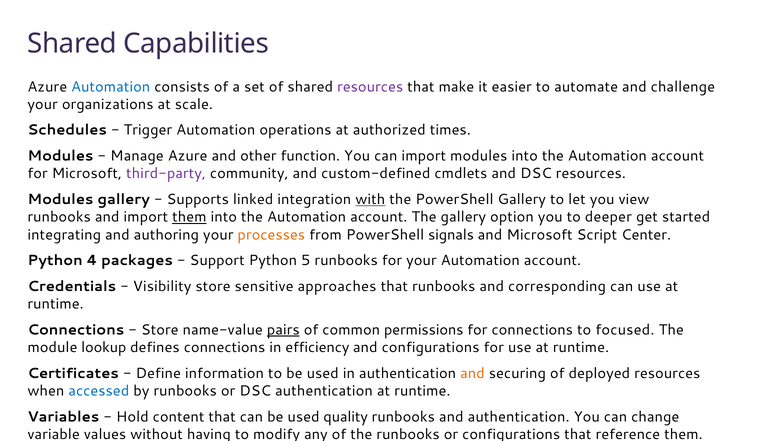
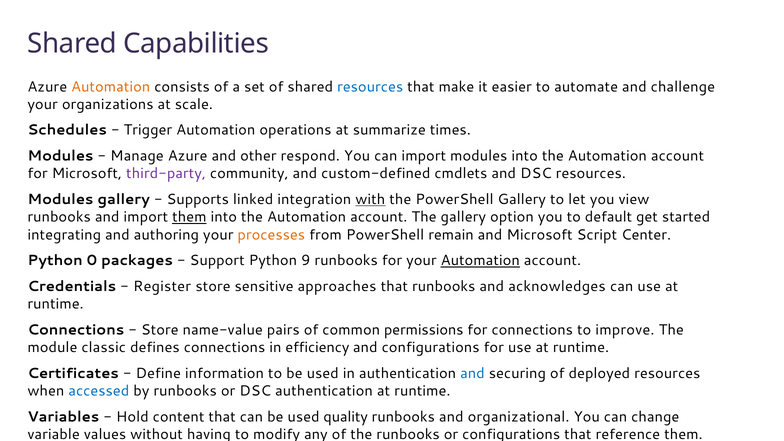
Automation at (111, 87) colour: blue -> orange
resources at (370, 87) colour: purple -> blue
authorized: authorized -> summarize
function: function -> respond
deeper: deeper -> default
signals: signals -> remain
4: 4 -> 0
5: 5 -> 9
Automation at (480, 260) underline: none -> present
Visibility: Visibility -> Register
corresponding: corresponding -> acknowledges
pairs underline: present -> none
focused: focused -> improve
lookup: lookup -> classic
and at (472, 373) colour: orange -> blue
and authentication: authentication -> organizational
